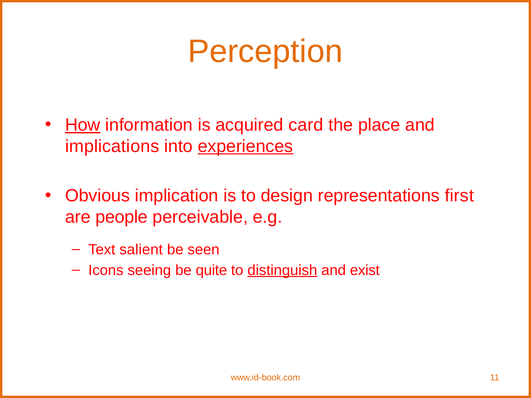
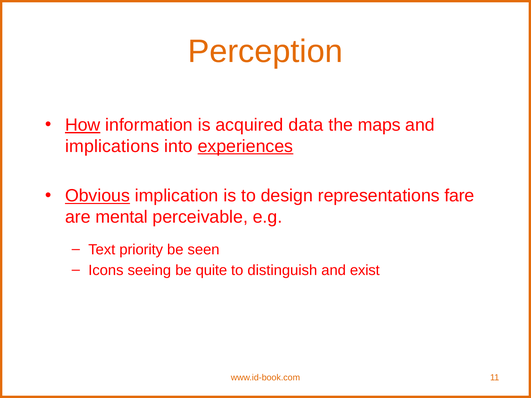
card: card -> data
place: place -> maps
Obvious underline: none -> present
first: first -> fare
people: people -> mental
salient: salient -> priority
distinguish underline: present -> none
